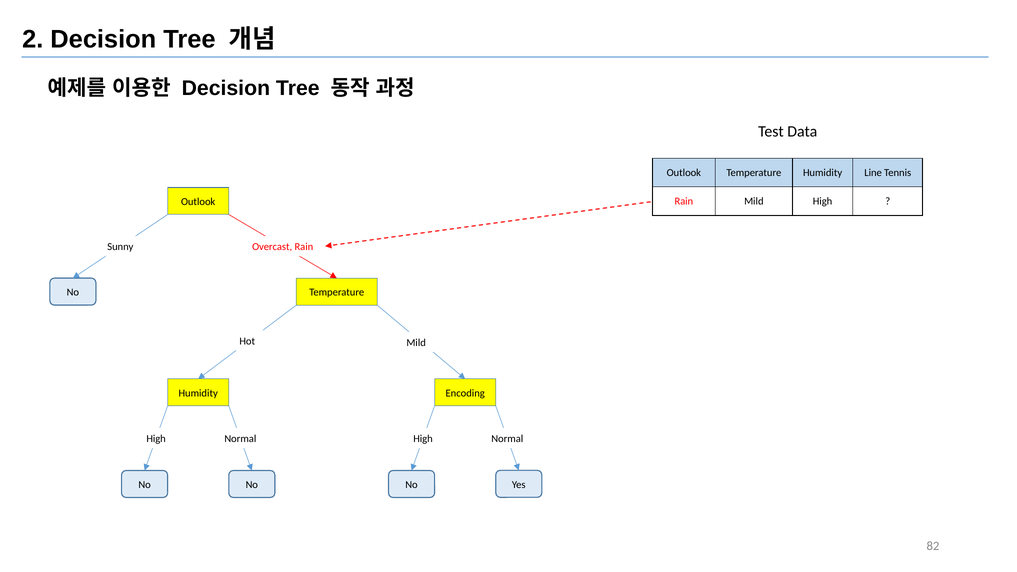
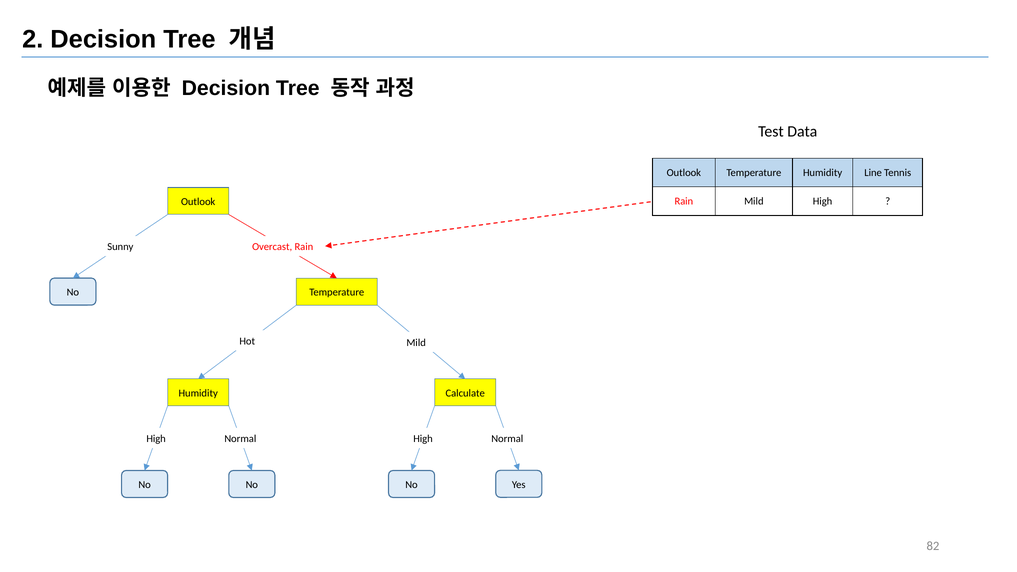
Encoding: Encoding -> Calculate
